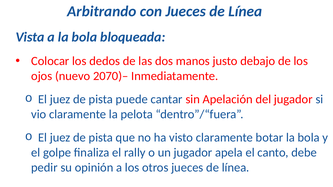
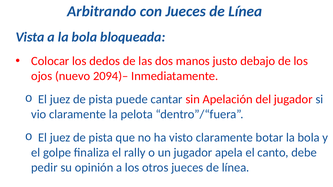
2070)–: 2070)– -> 2094)–
